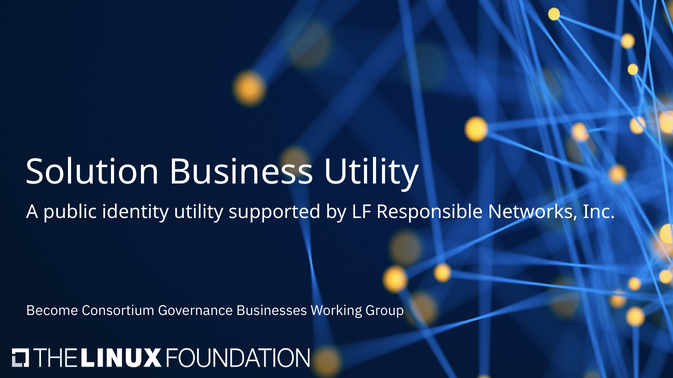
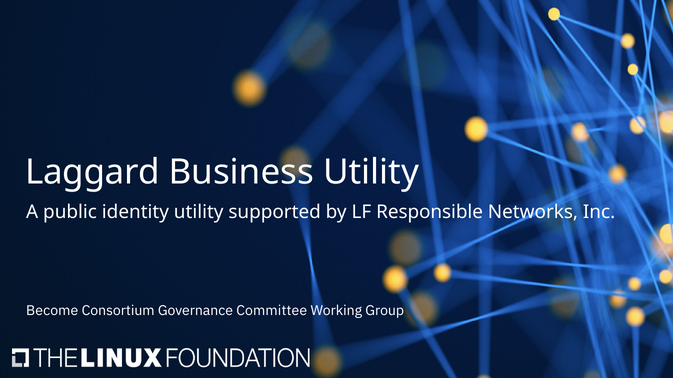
Solution: Solution -> Laggard
Businesses: Businesses -> Committee
